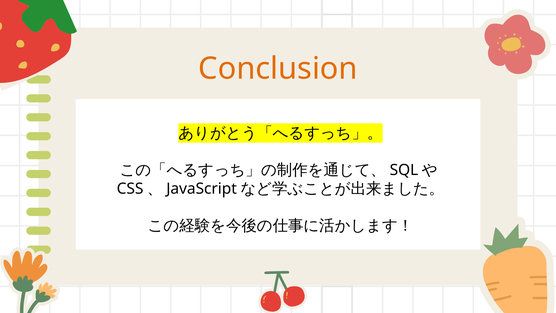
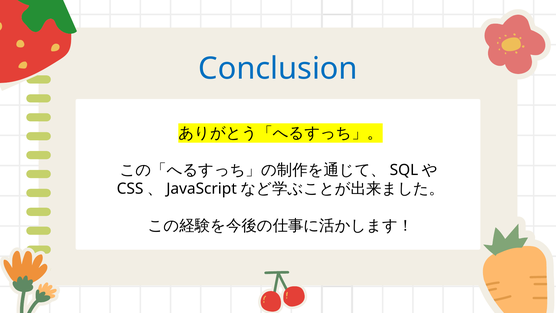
Conclusion colour: orange -> blue
